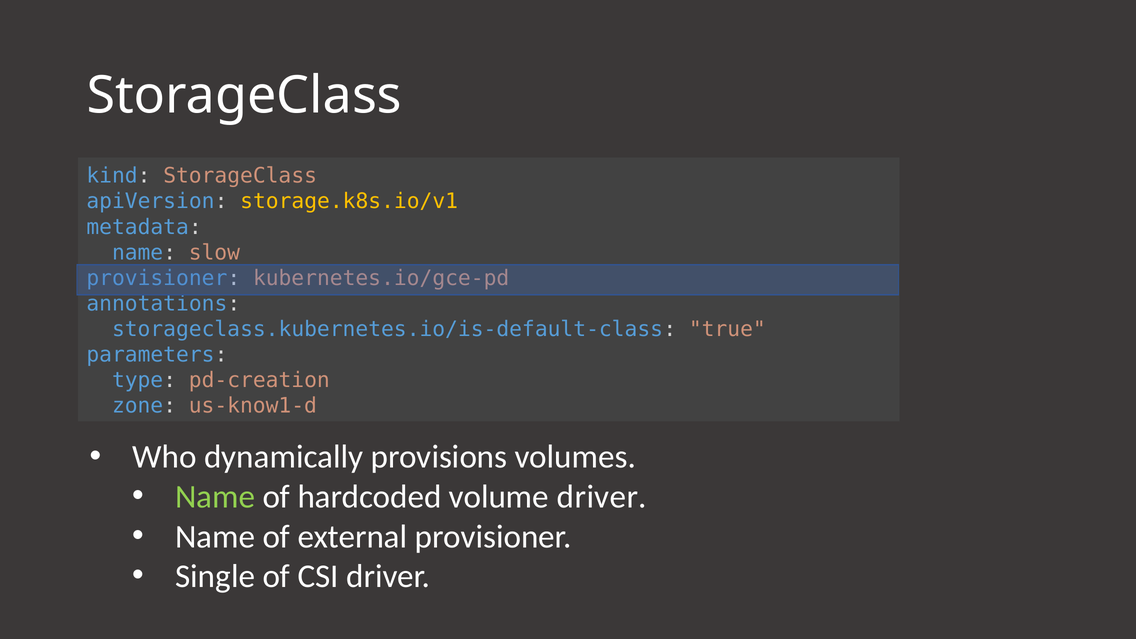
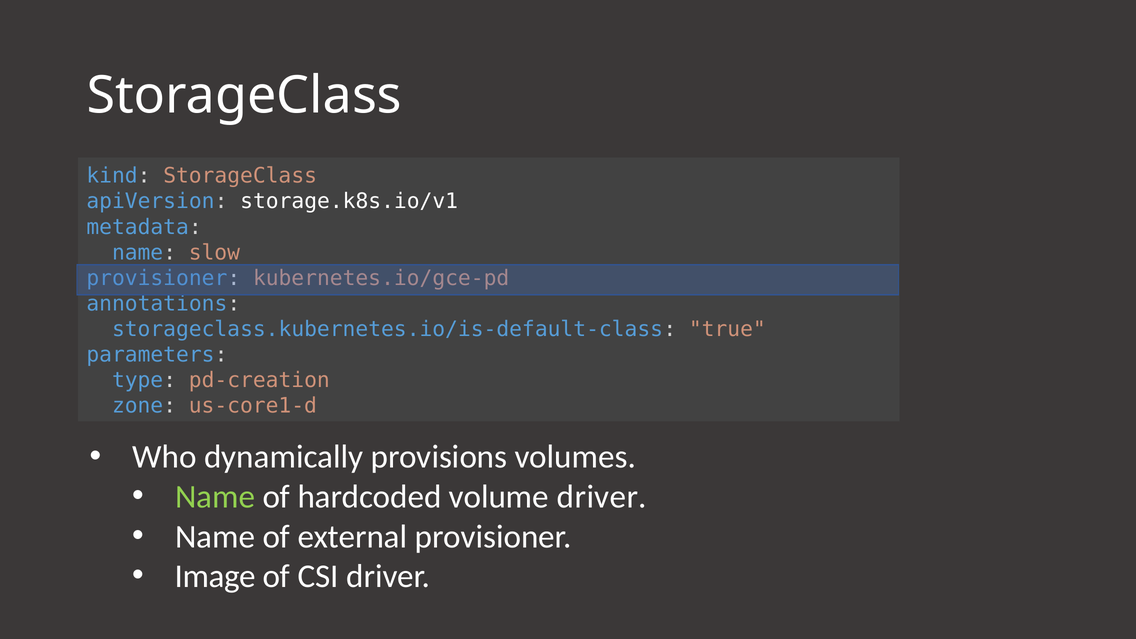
storage.k8s.io/v1 colour: yellow -> white
us-know1-d: us-know1-d -> us-core1-d
Single: Single -> Image
